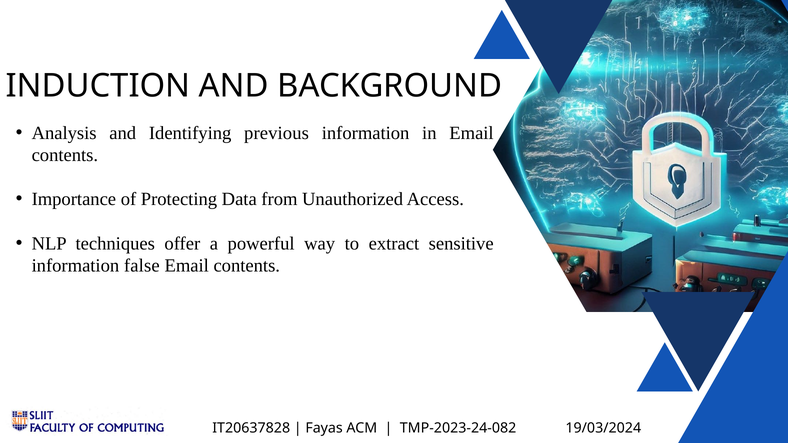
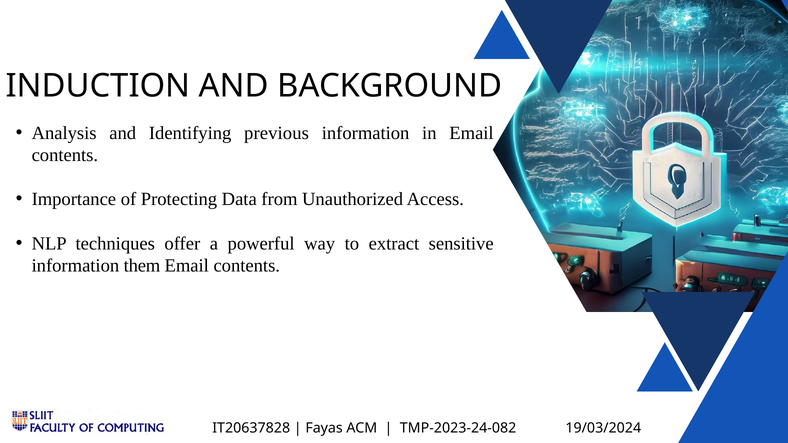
false: false -> them
